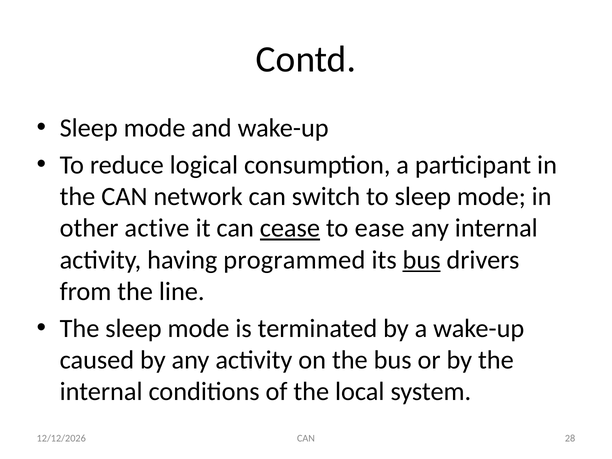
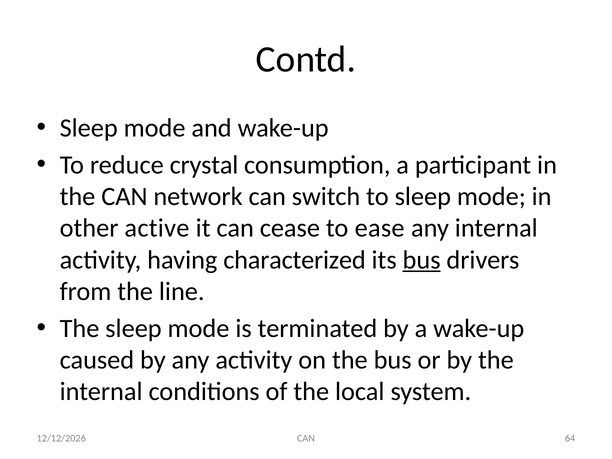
logical: logical -> crystal
cease underline: present -> none
programmed: programmed -> characterized
28: 28 -> 64
